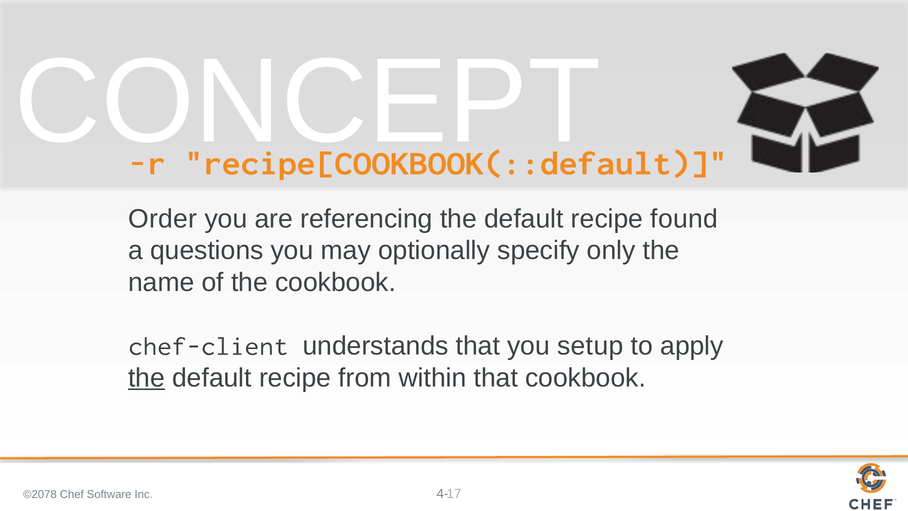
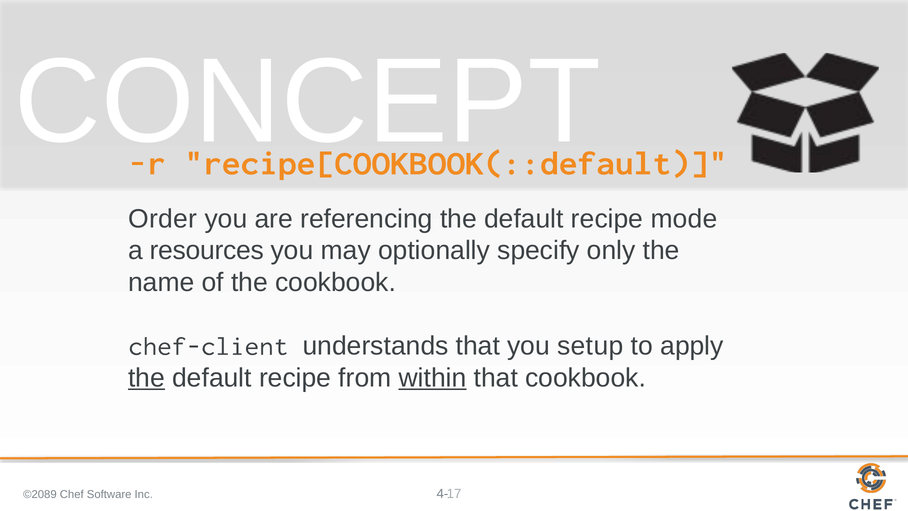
found: found -> mode
questions: questions -> resources
within underline: none -> present
©2078: ©2078 -> ©2089
